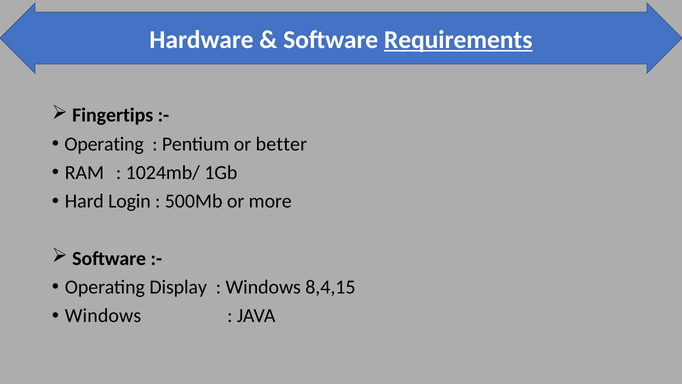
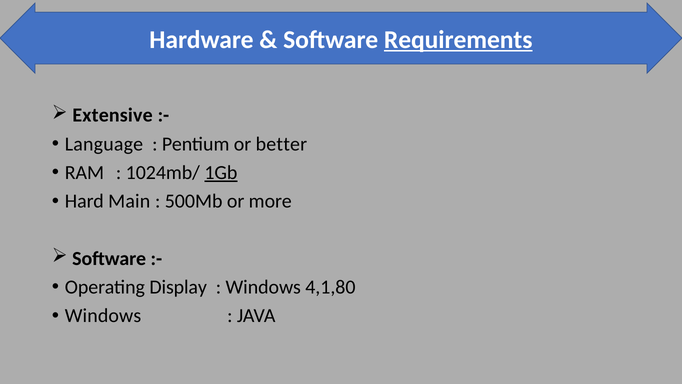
Fingertips: Fingertips -> Extensive
Operating at (104, 144): Operating -> Language
1Gb underline: none -> present
Login: Login -> Main
8,4,15: 8,4,15 -> 4,1,80
